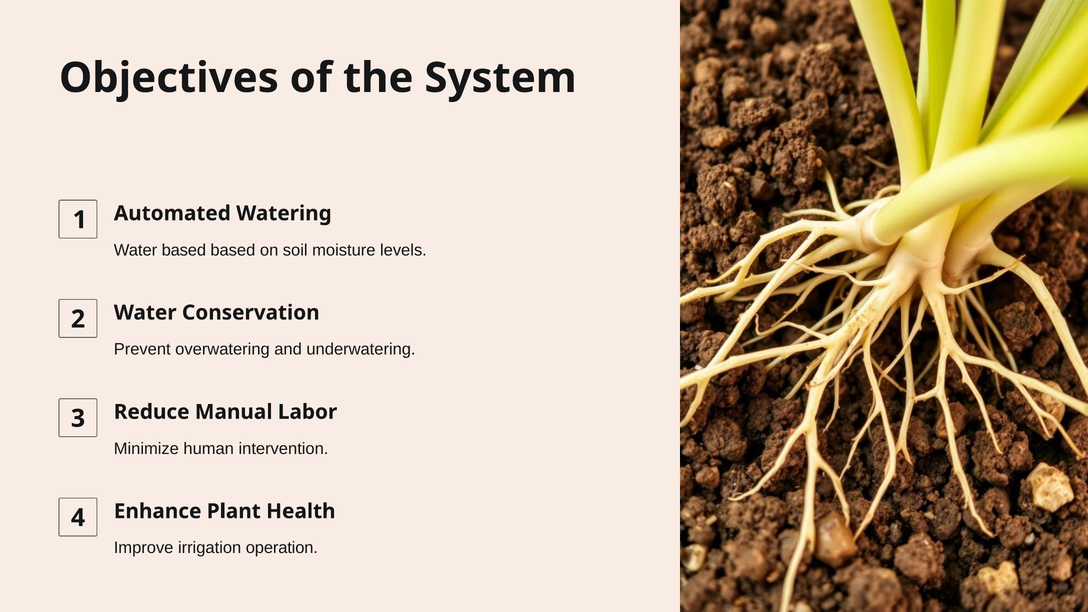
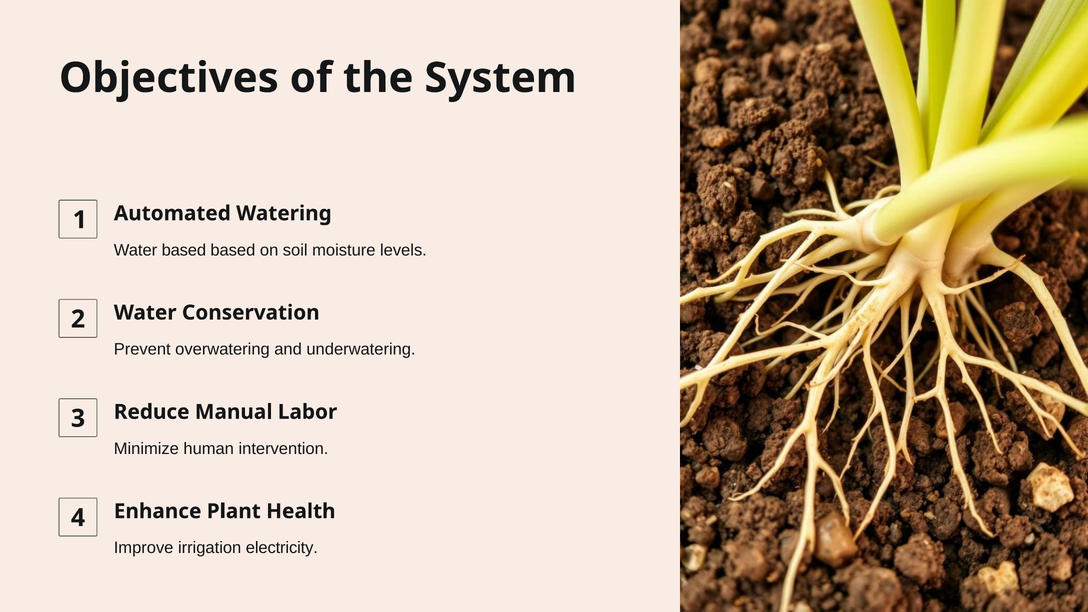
operation: operation -> electricity
